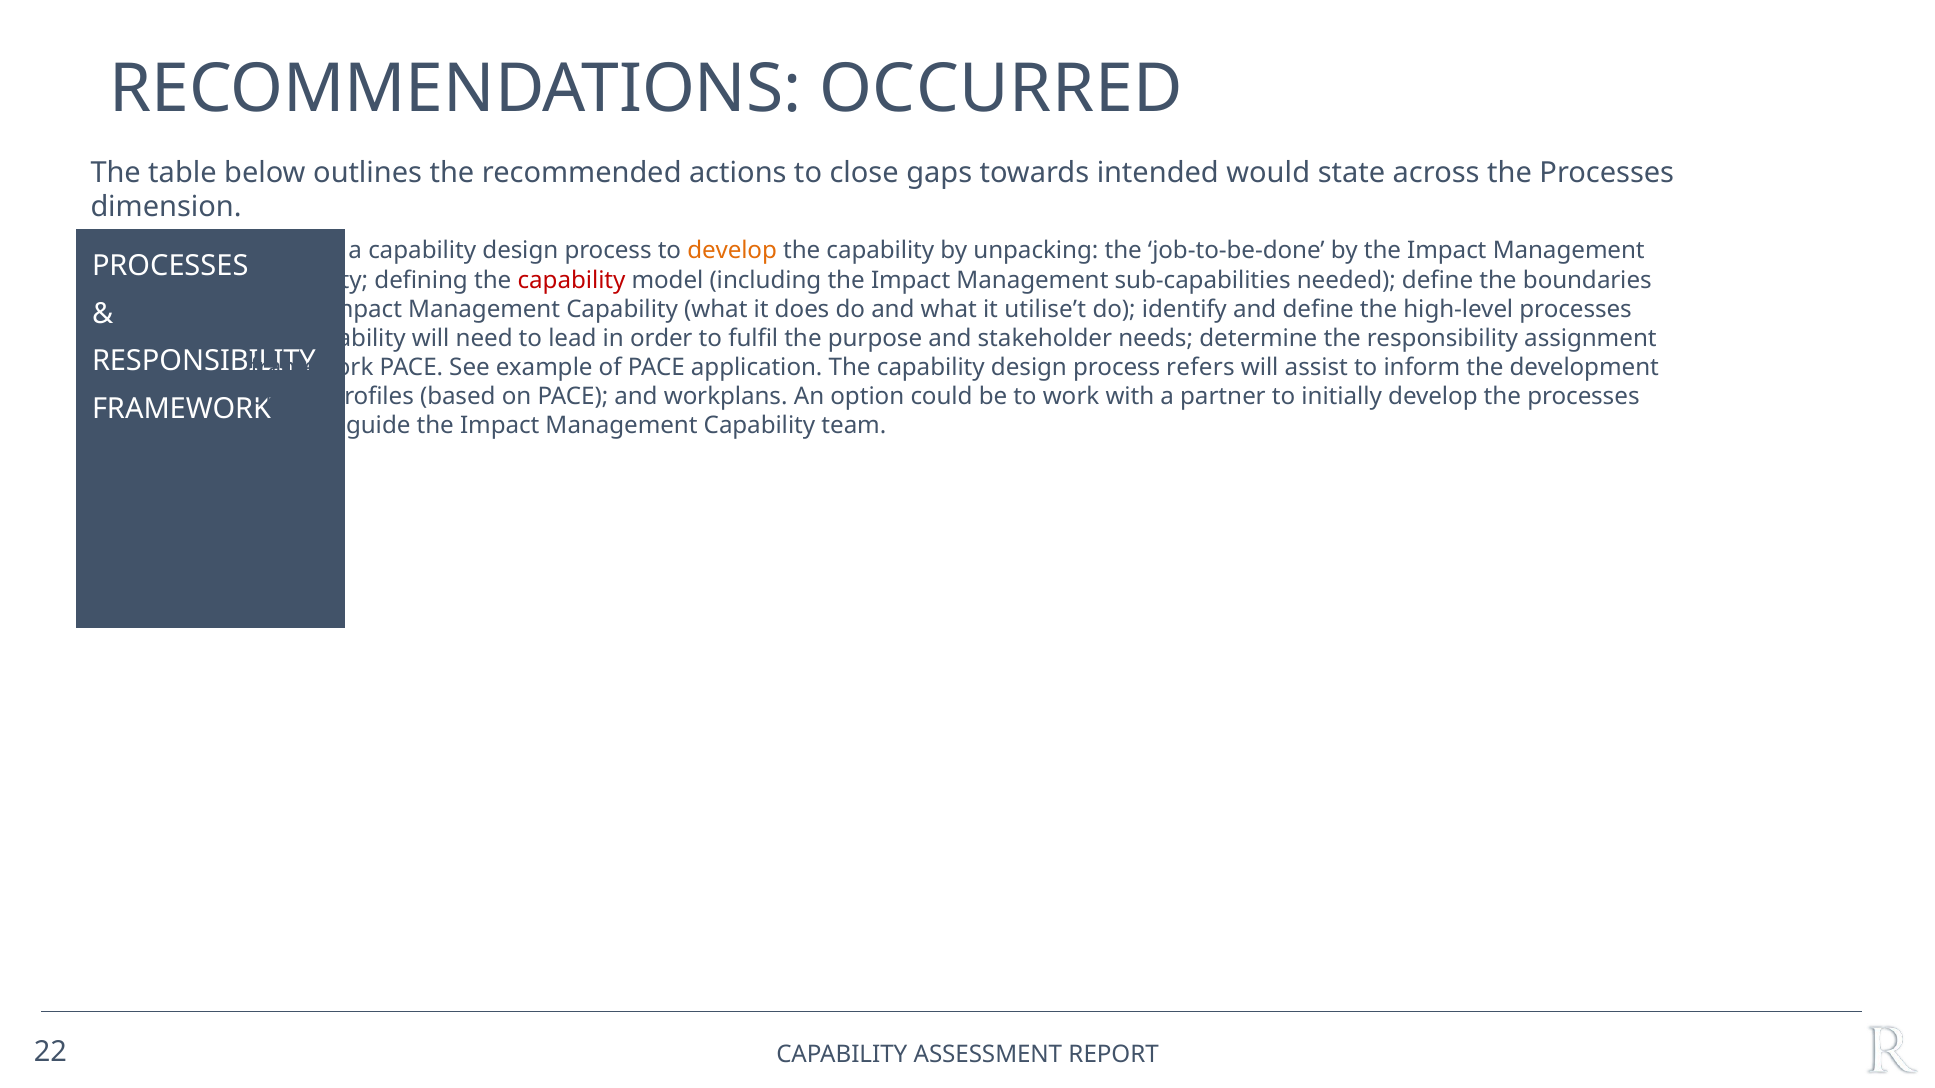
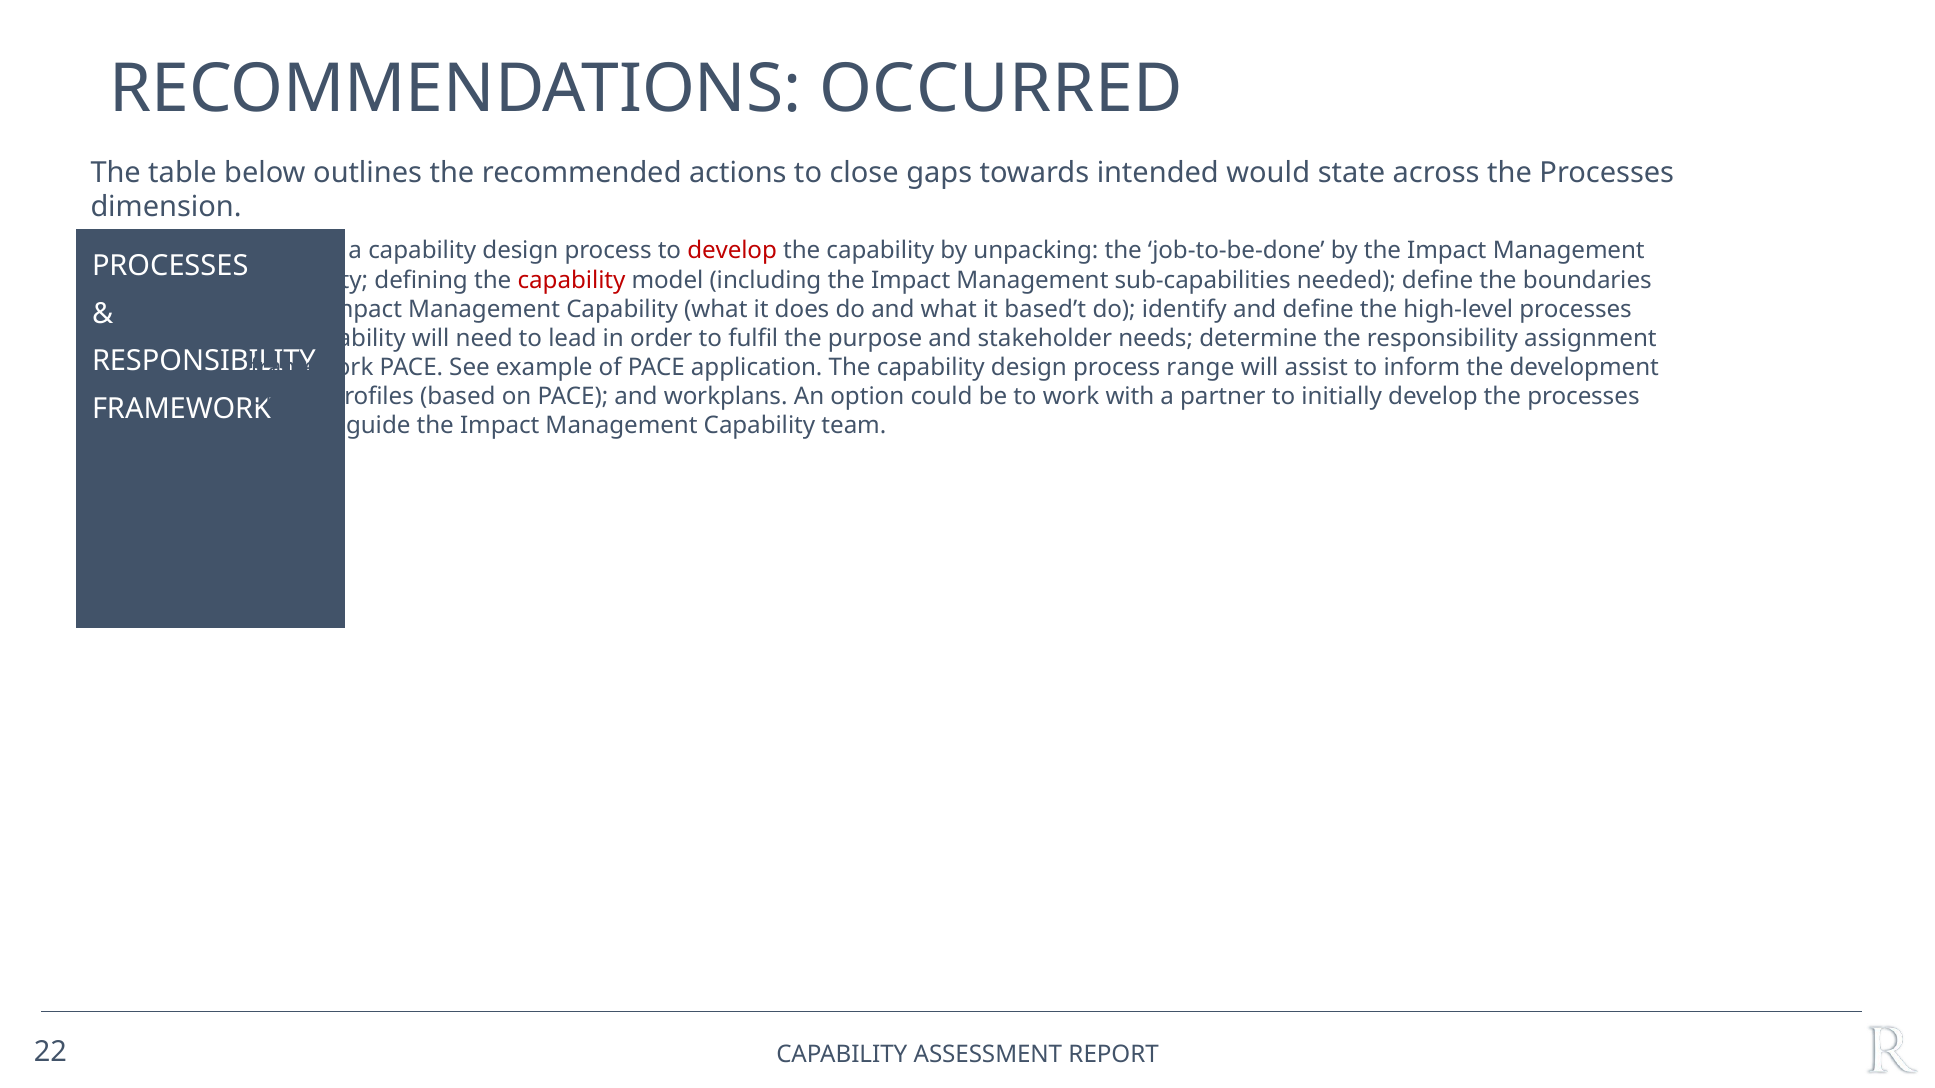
develop at (732, 251) colour: orange -> red
utilise’t: utilise’t -> based’t
refers: refers -> range
